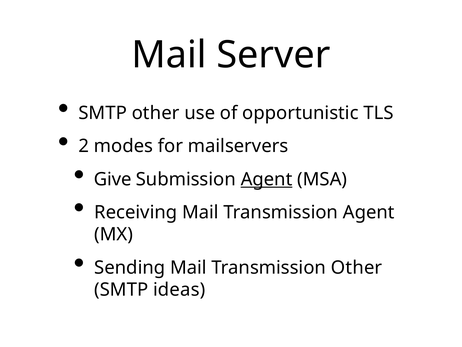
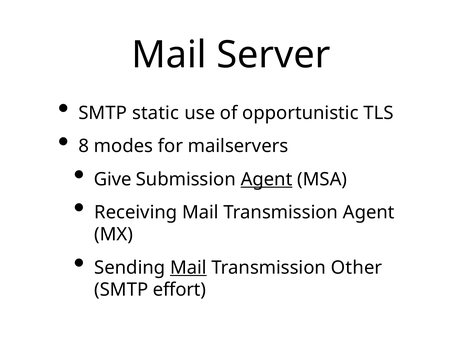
SMTP other: other -> static
2: 2 -> 8
Mail at (188, 267) underline: none -> present
ideas: ideas -> effort
